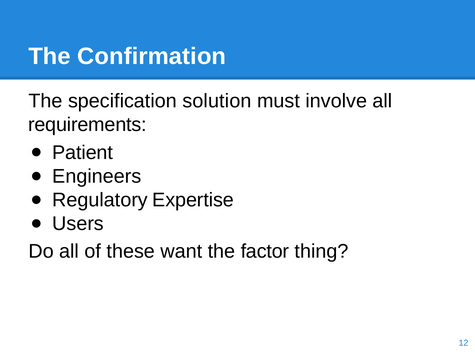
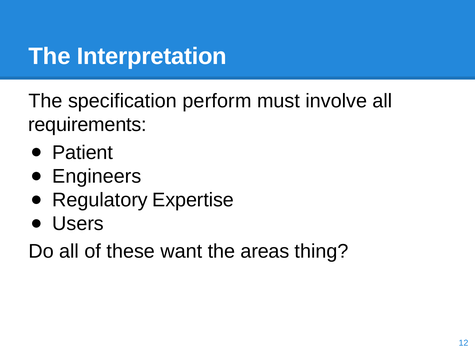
Confirmation: Confirmation -> Interpretation
solution: solution -> perform
factor: factor -> areas
